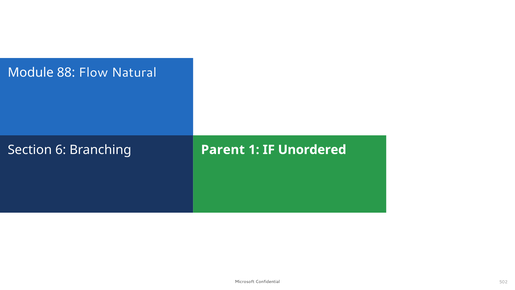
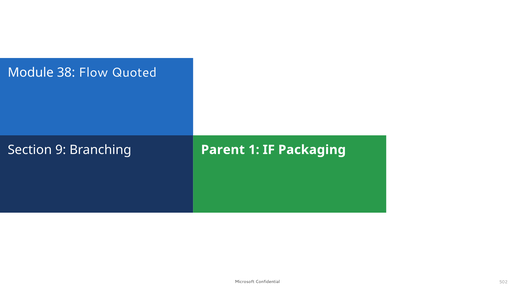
88: 88 -> 38
Natural: Natural -> Quoted
6: 6 -> 9
Unordered: Unordered -> Packaging
